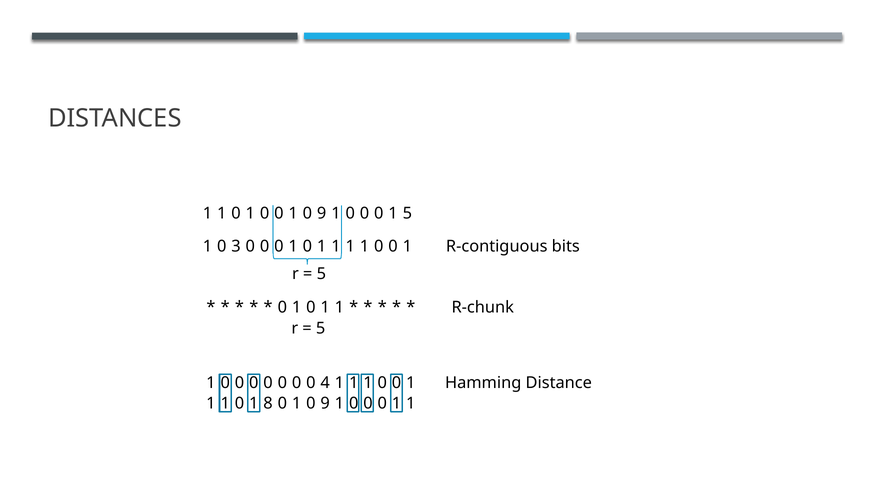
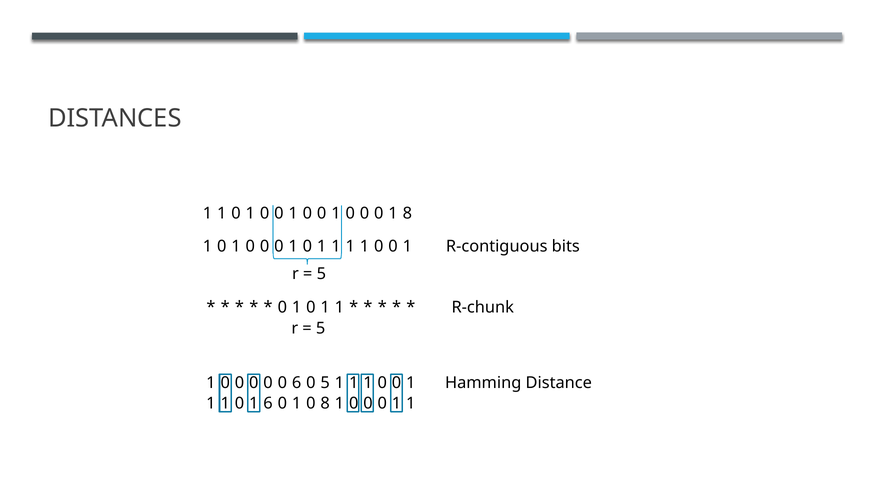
9 at (322, 213): 9 -> 0
1 5: 5 -> 8
3 at (236, 247): 3 -> 1
0 at (297, 384): 0 -> 6
0 4: 4 -> 5
1 8: 8 -> 6
9 at (325, 404): 9 -> 8
